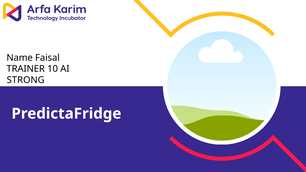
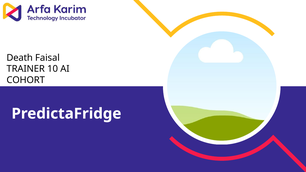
Name: Name -> Death
STRONG: STRONG -> COHORT
